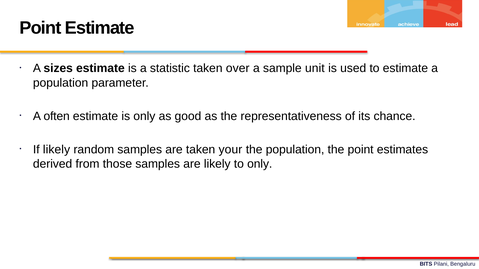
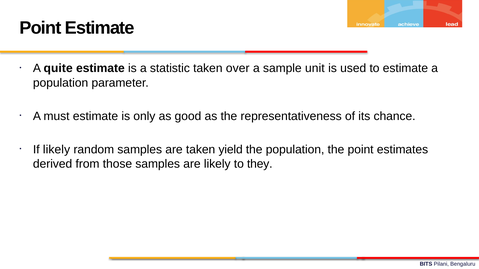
sizes: sizes -> quite
often: often -> must
your: your -> yield
to only: only -> they
